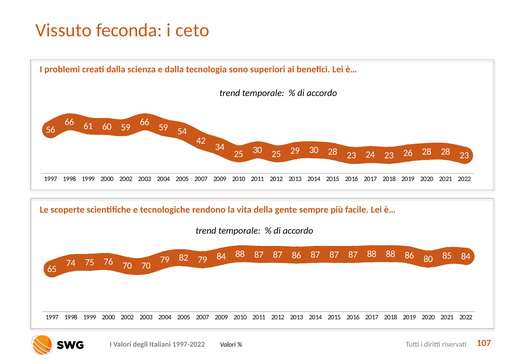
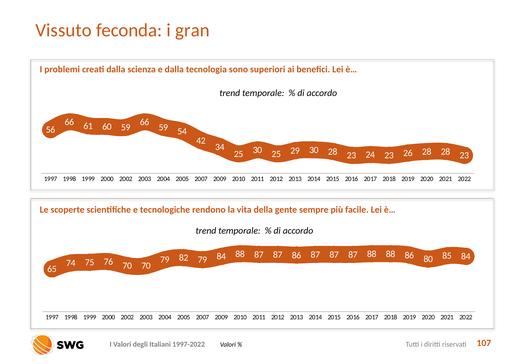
ceto: ceto -> gran
